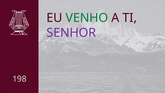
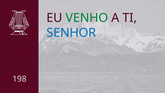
SENHOR colour: purple -> blue
